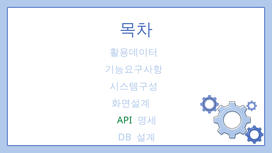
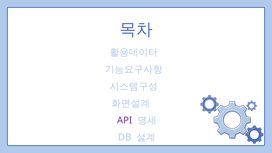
API colour: green -> purple
